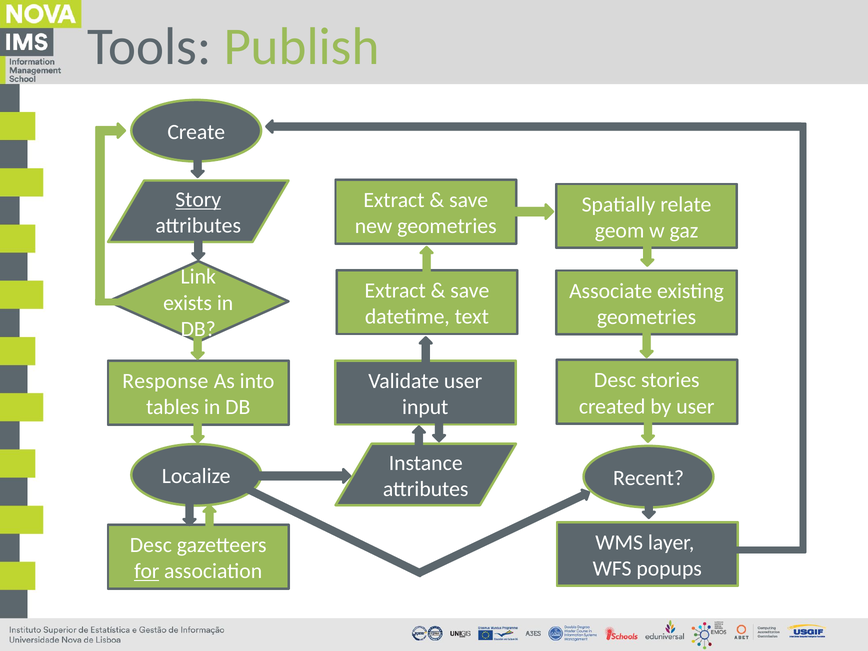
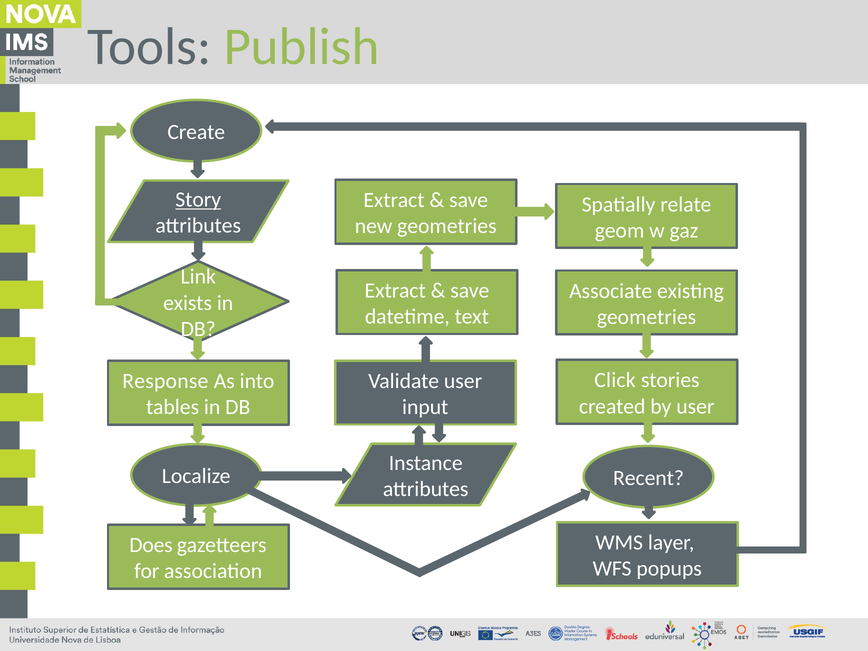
Desc at (615, 380): Desc -> Click
Desc at (151, 545): Desc -> Does
for underline: present -> none
